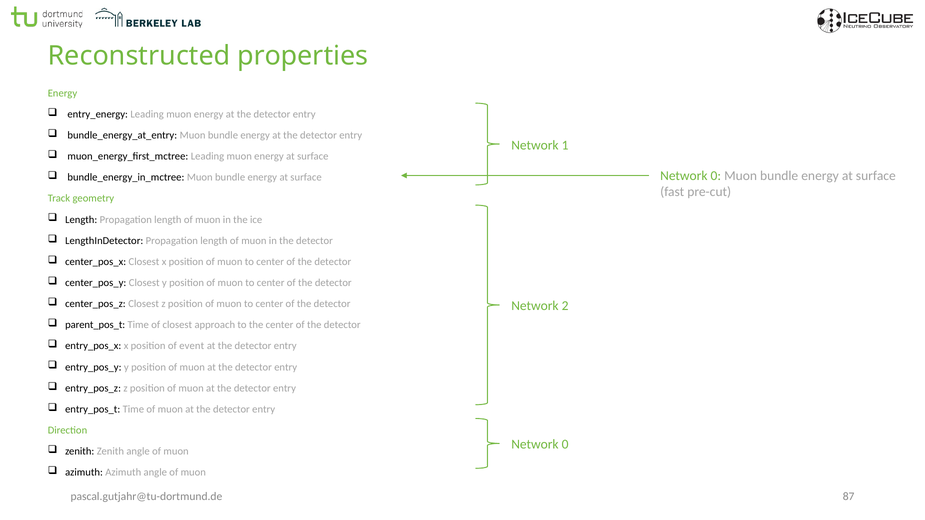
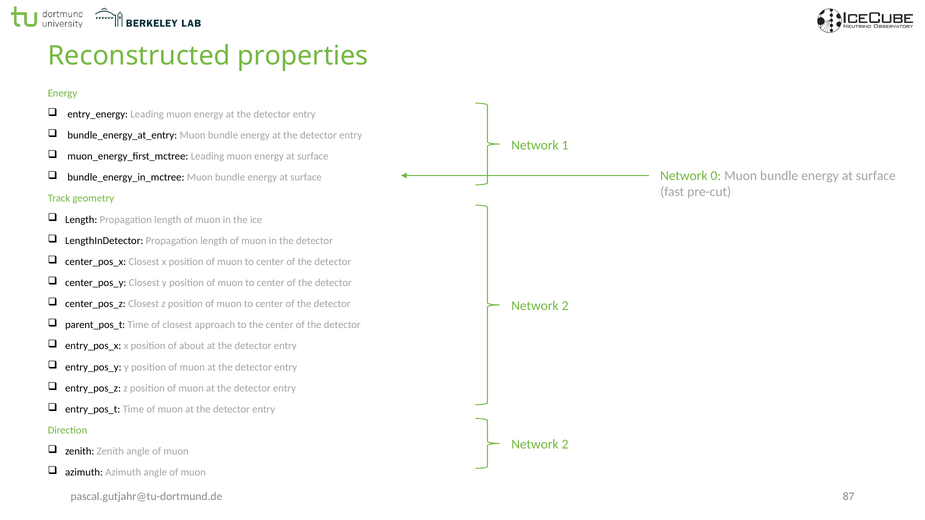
event: event -> about
0 at (565, 444): 0 -> 2
